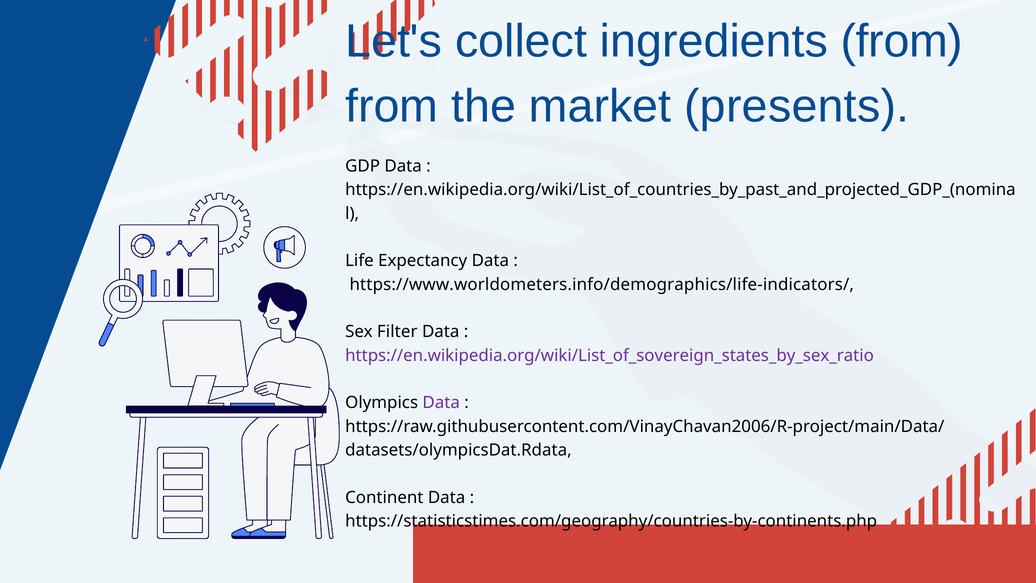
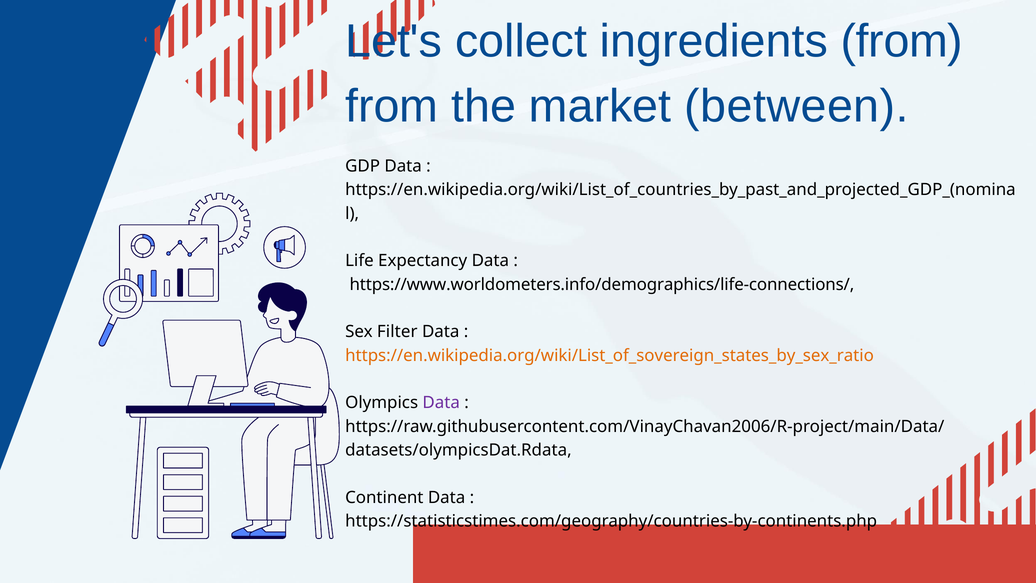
presents: presents -> between
https://www.worldometers.info/demographics/life-indicators/: https://www.worldometers.info/demographics/life-indicators/ -> https://www.worldometers.info/demographics/life-connections/
https://en.wikipedia.org/wiki/List_of_sovereign_states_by_sex_ratio colour: purple -> orange
